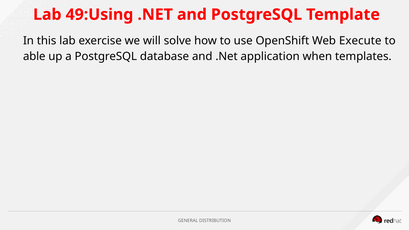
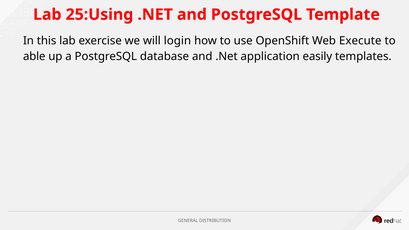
49:Using: 49:Using -> 25:Using
solve: solve -> login
when: when -> easily
